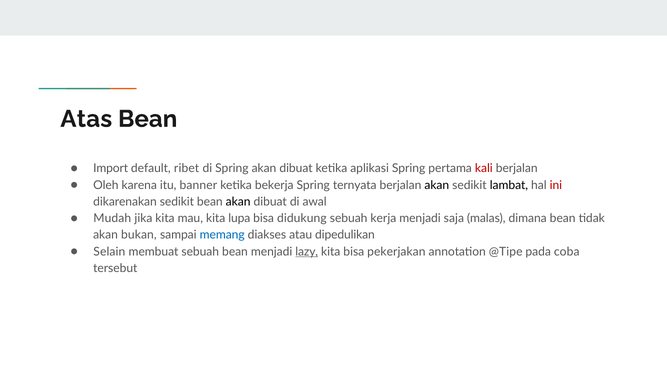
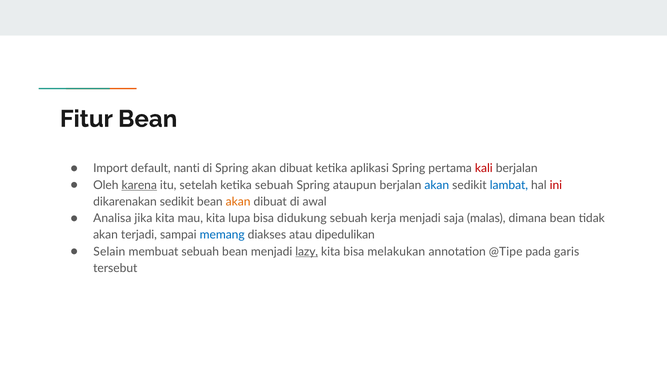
Atas: Atas -> Fitur
ribet: ribet -> nanti
karena underline: none -> present
banner: banner -> setelah
ketika bekerja: bekerja -> sebuah
ternyata: ternyata -> ataupun
akan at (437, 185) colour: black -> blue
lambat colour: black -> blue
akan at (238, 202) colour: black -> orange
Mudah: Mudah -> Analisa
bukan: bukan -> terjadi
pekerjakan: pekerjakan -> melakukan
coba: coba -> garis
